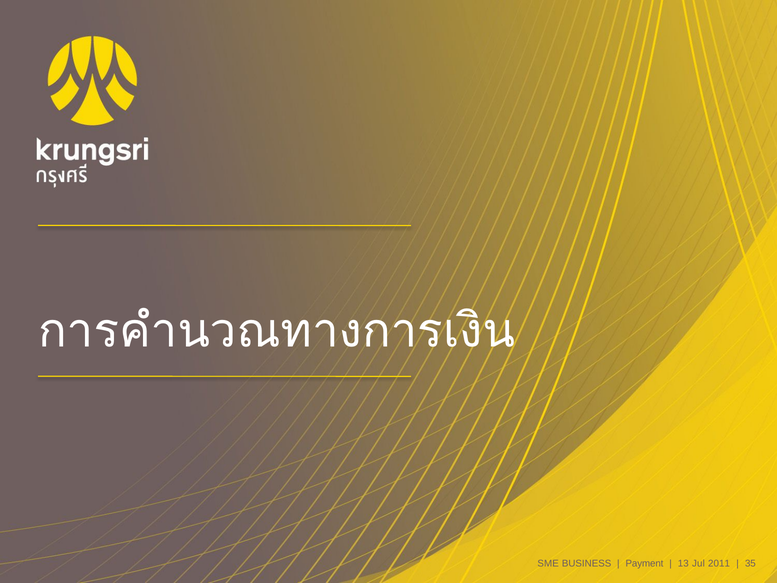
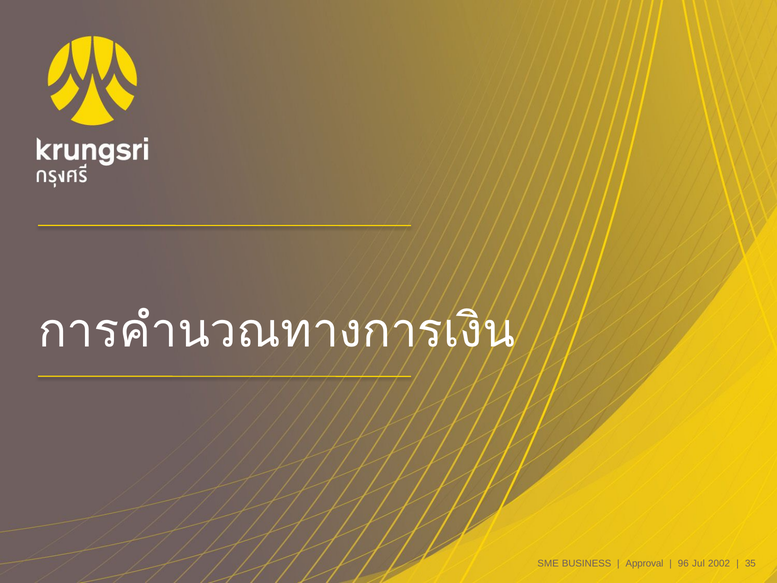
Payment: Payment -> Approval
13: 13 -> 96
2011: 2011 -> 2002
